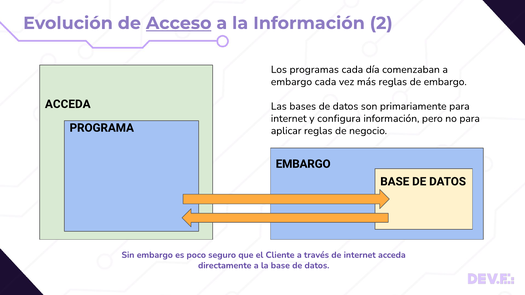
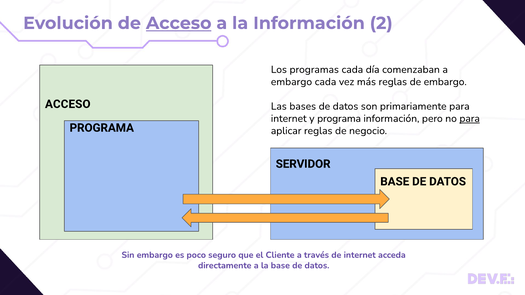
ACCEDA at (68, 104): ACCEDA -> ACCESO
y configura: configura -> programa
para at (470, 119) underline: none -> present
EMBARGO at (303, 164): EMBARGO -> SERVIDOR
